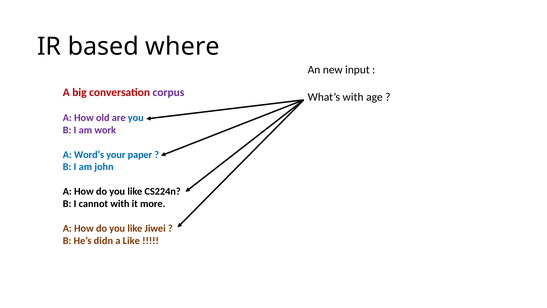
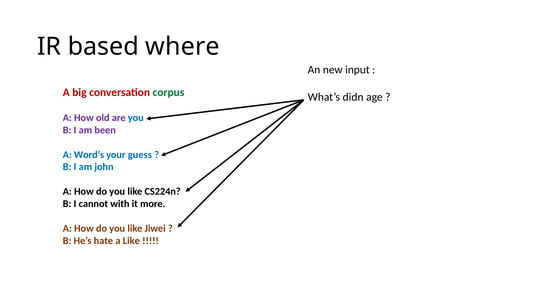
corpus colour: purple -> green
What’s with: with -> didn
work: work -> been
paper: paper -> guess
didn: didn -> hate
